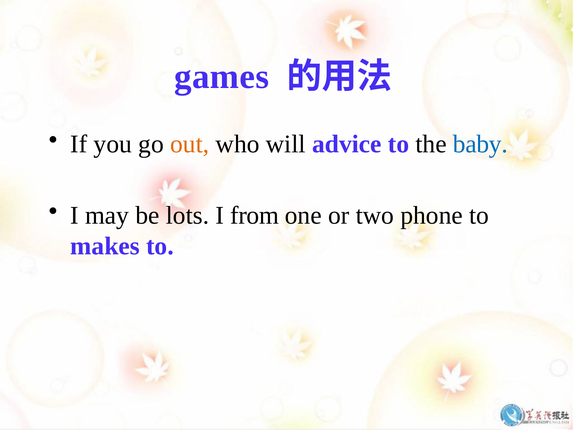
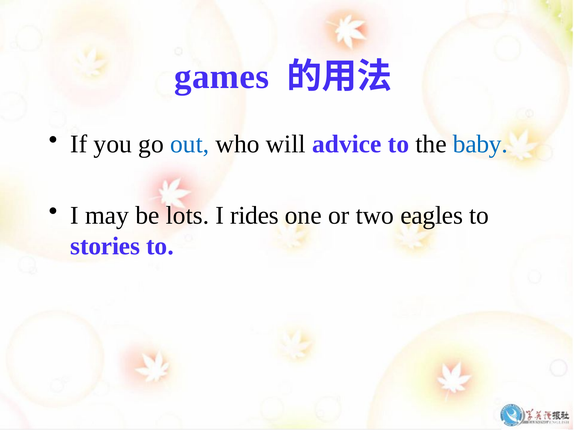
out colour: orange -> blue
from: from -> rides
phone: phone -> eagles
makes: makes -> stories
